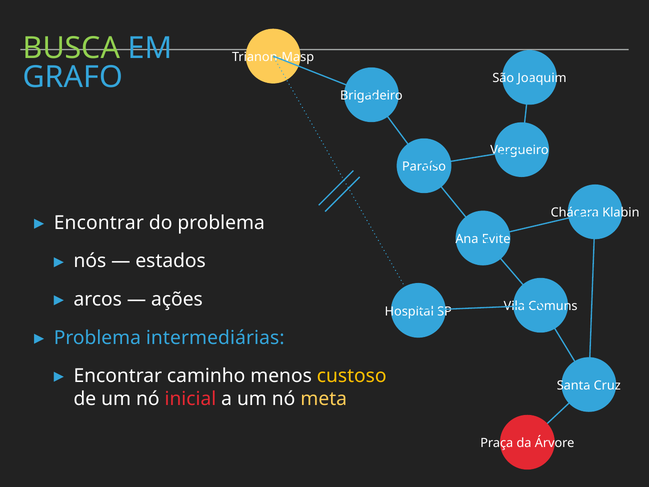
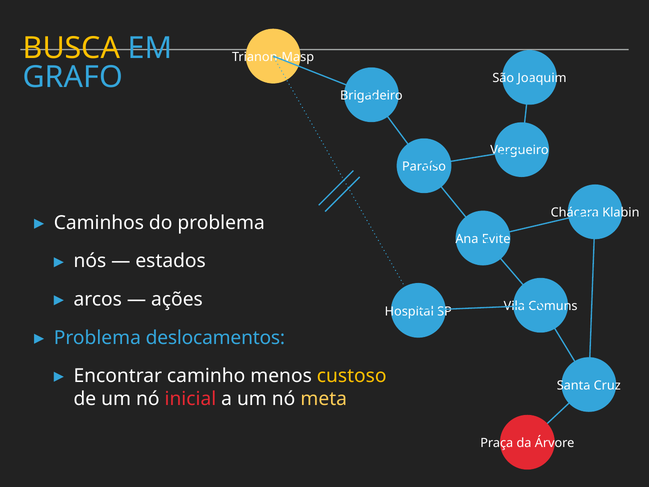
BUSCA colour: light green -> yellow
Encontrar at (99, 223): Encontrar -> Caminhos
intermediárias: intermediárias -> deslocamentos
